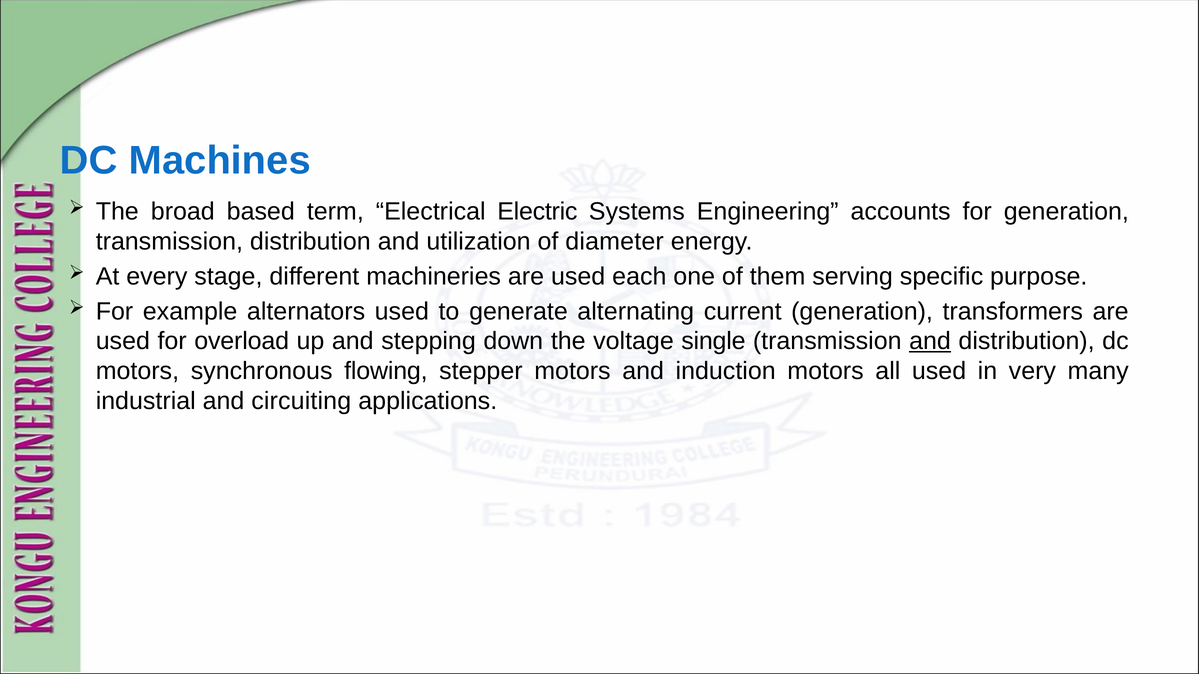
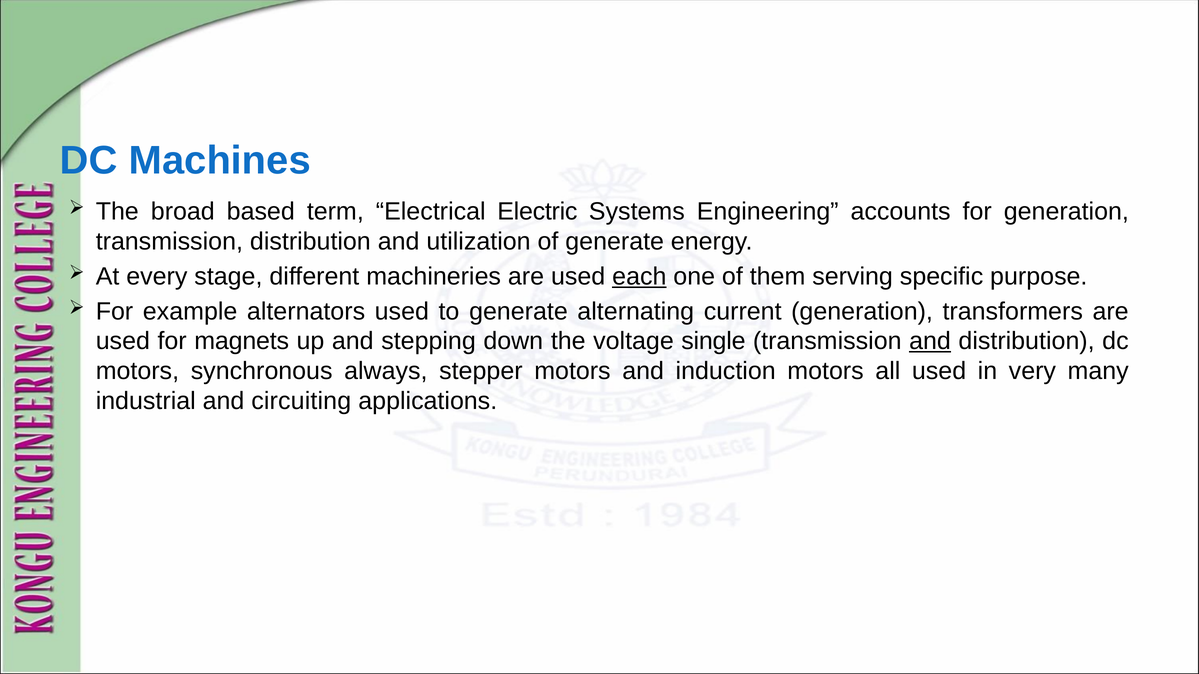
of diameter: diameter -> generate
each underline: none -> present
overload: overload -> magnets
flowing: flowing -> always
